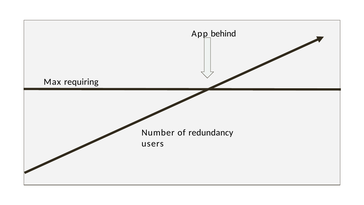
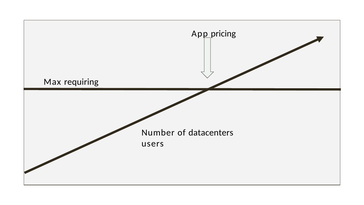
behind: behind -> pricing
redundancy: redundancy -> datacenters
